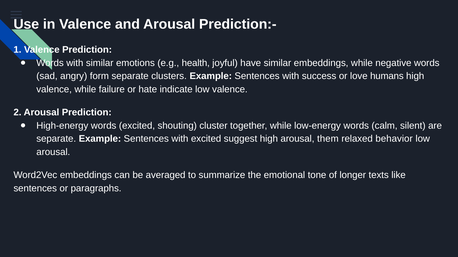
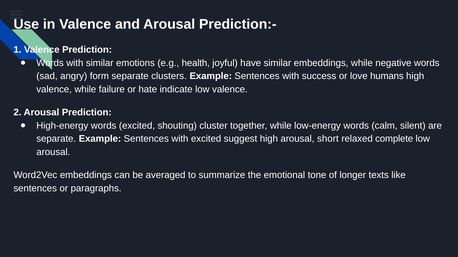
them: them -> short
behavior: behavior -> complete
